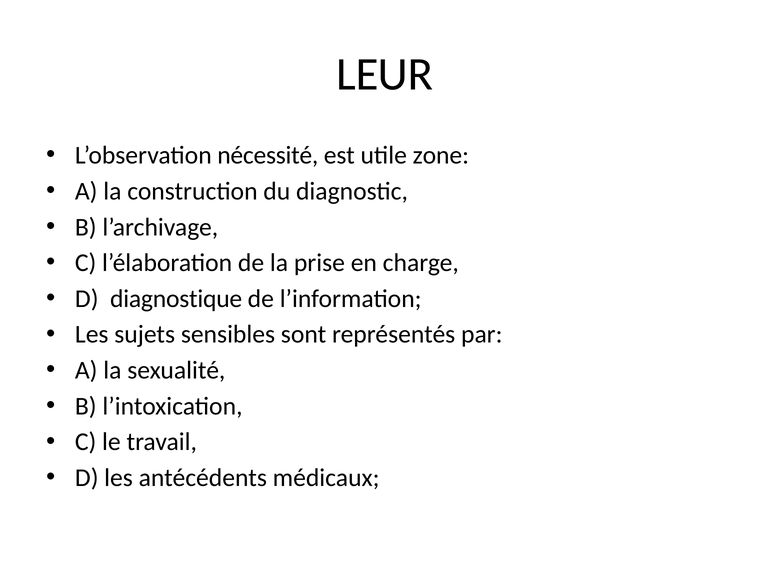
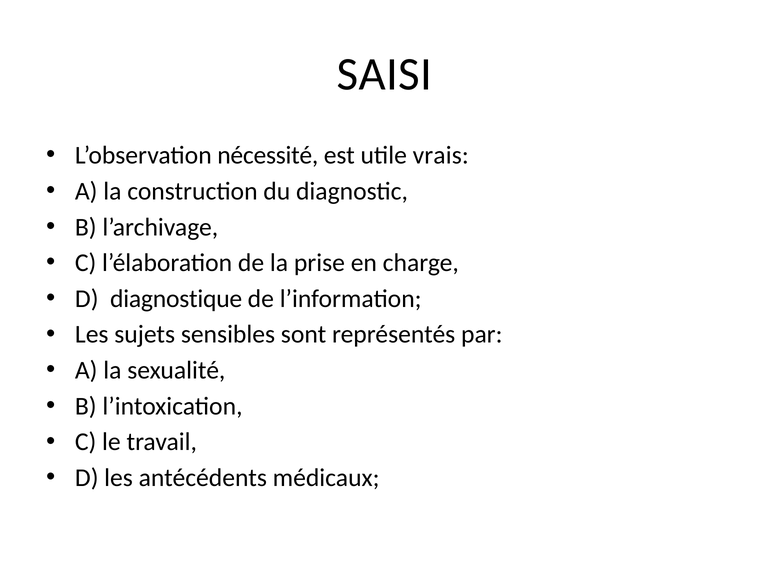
LEUR: LEUR -> SAISI
zone: zone -> vrais
